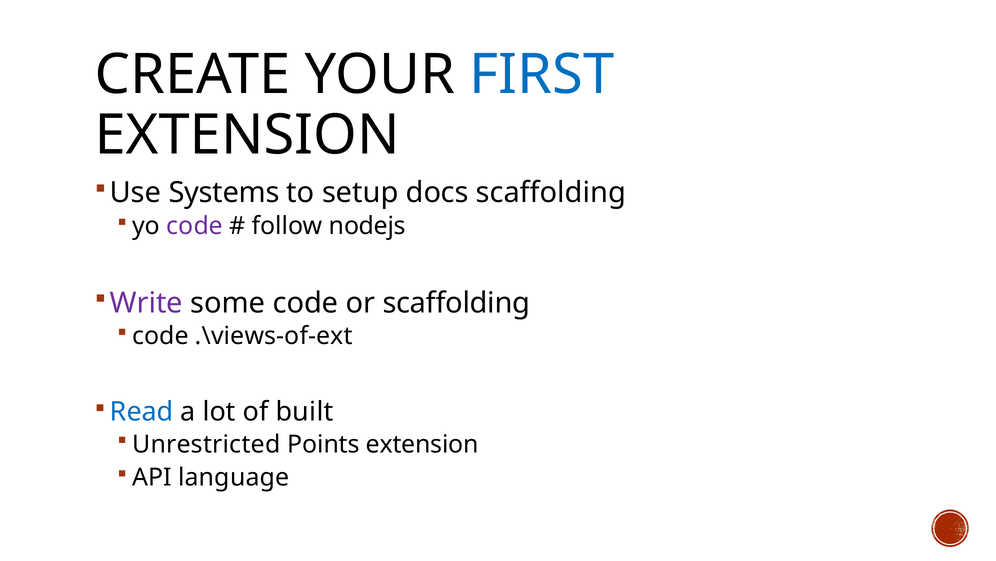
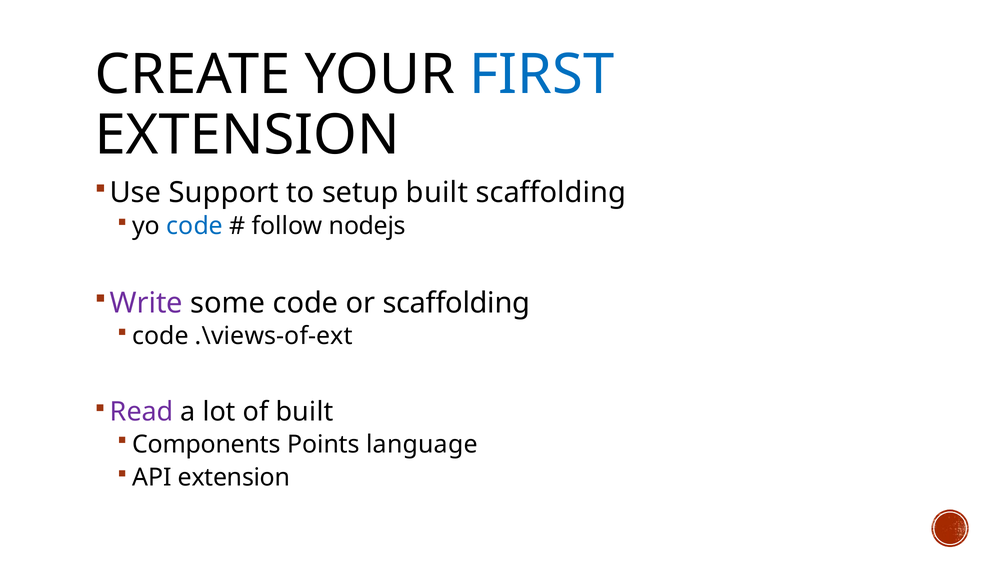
Systems: Systems -> Support
setup docs: docs -> built
code at (195, 226) colour: purple -> blue
Read colour: blue -> purple
Unrestricted: Unrestricted -> Components
Points extension: extension -> language
API language: language -> extension
